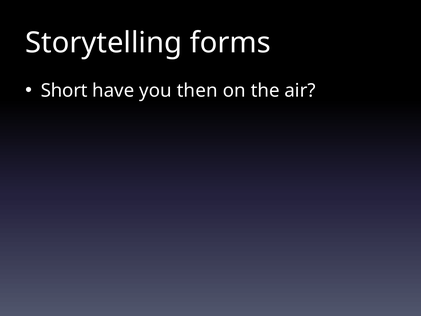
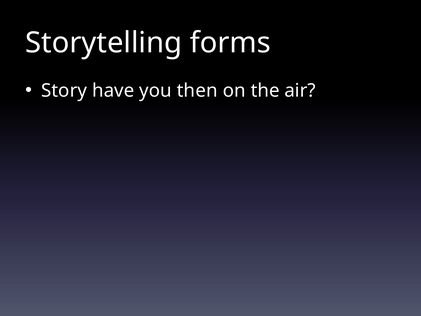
Short: Short -> Story
